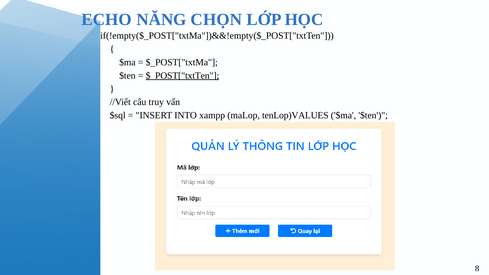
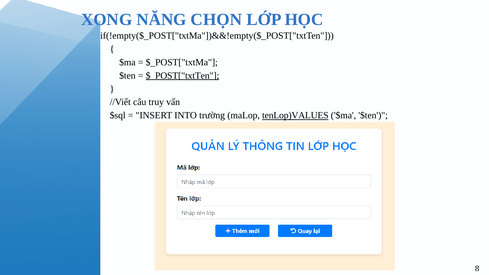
ECHO: ECHO -> XONG
xampp: xampp -> trường
tenLop)VALUES underline: none -> present
